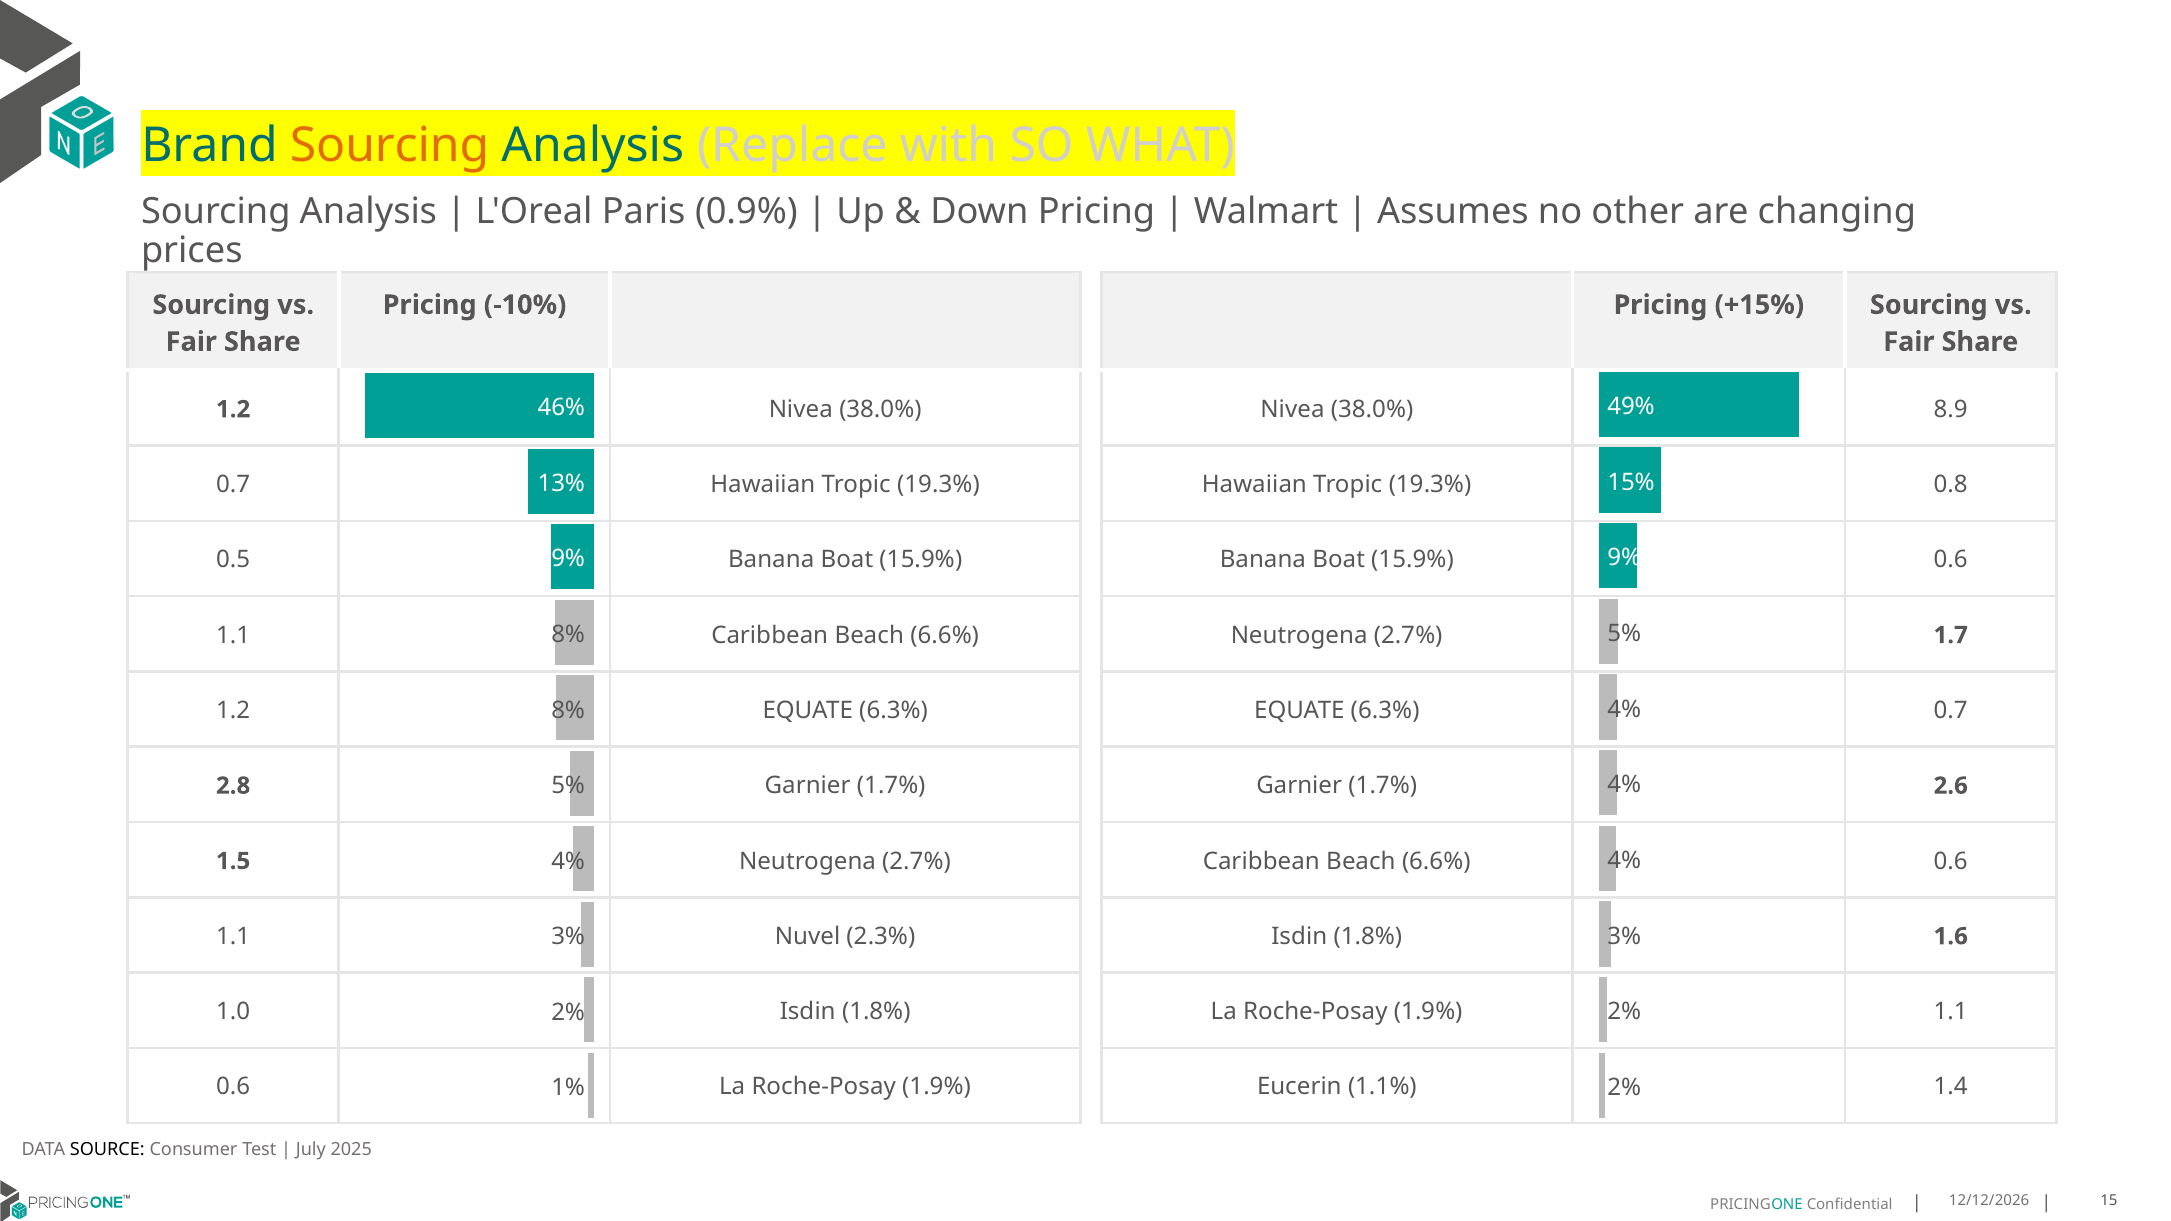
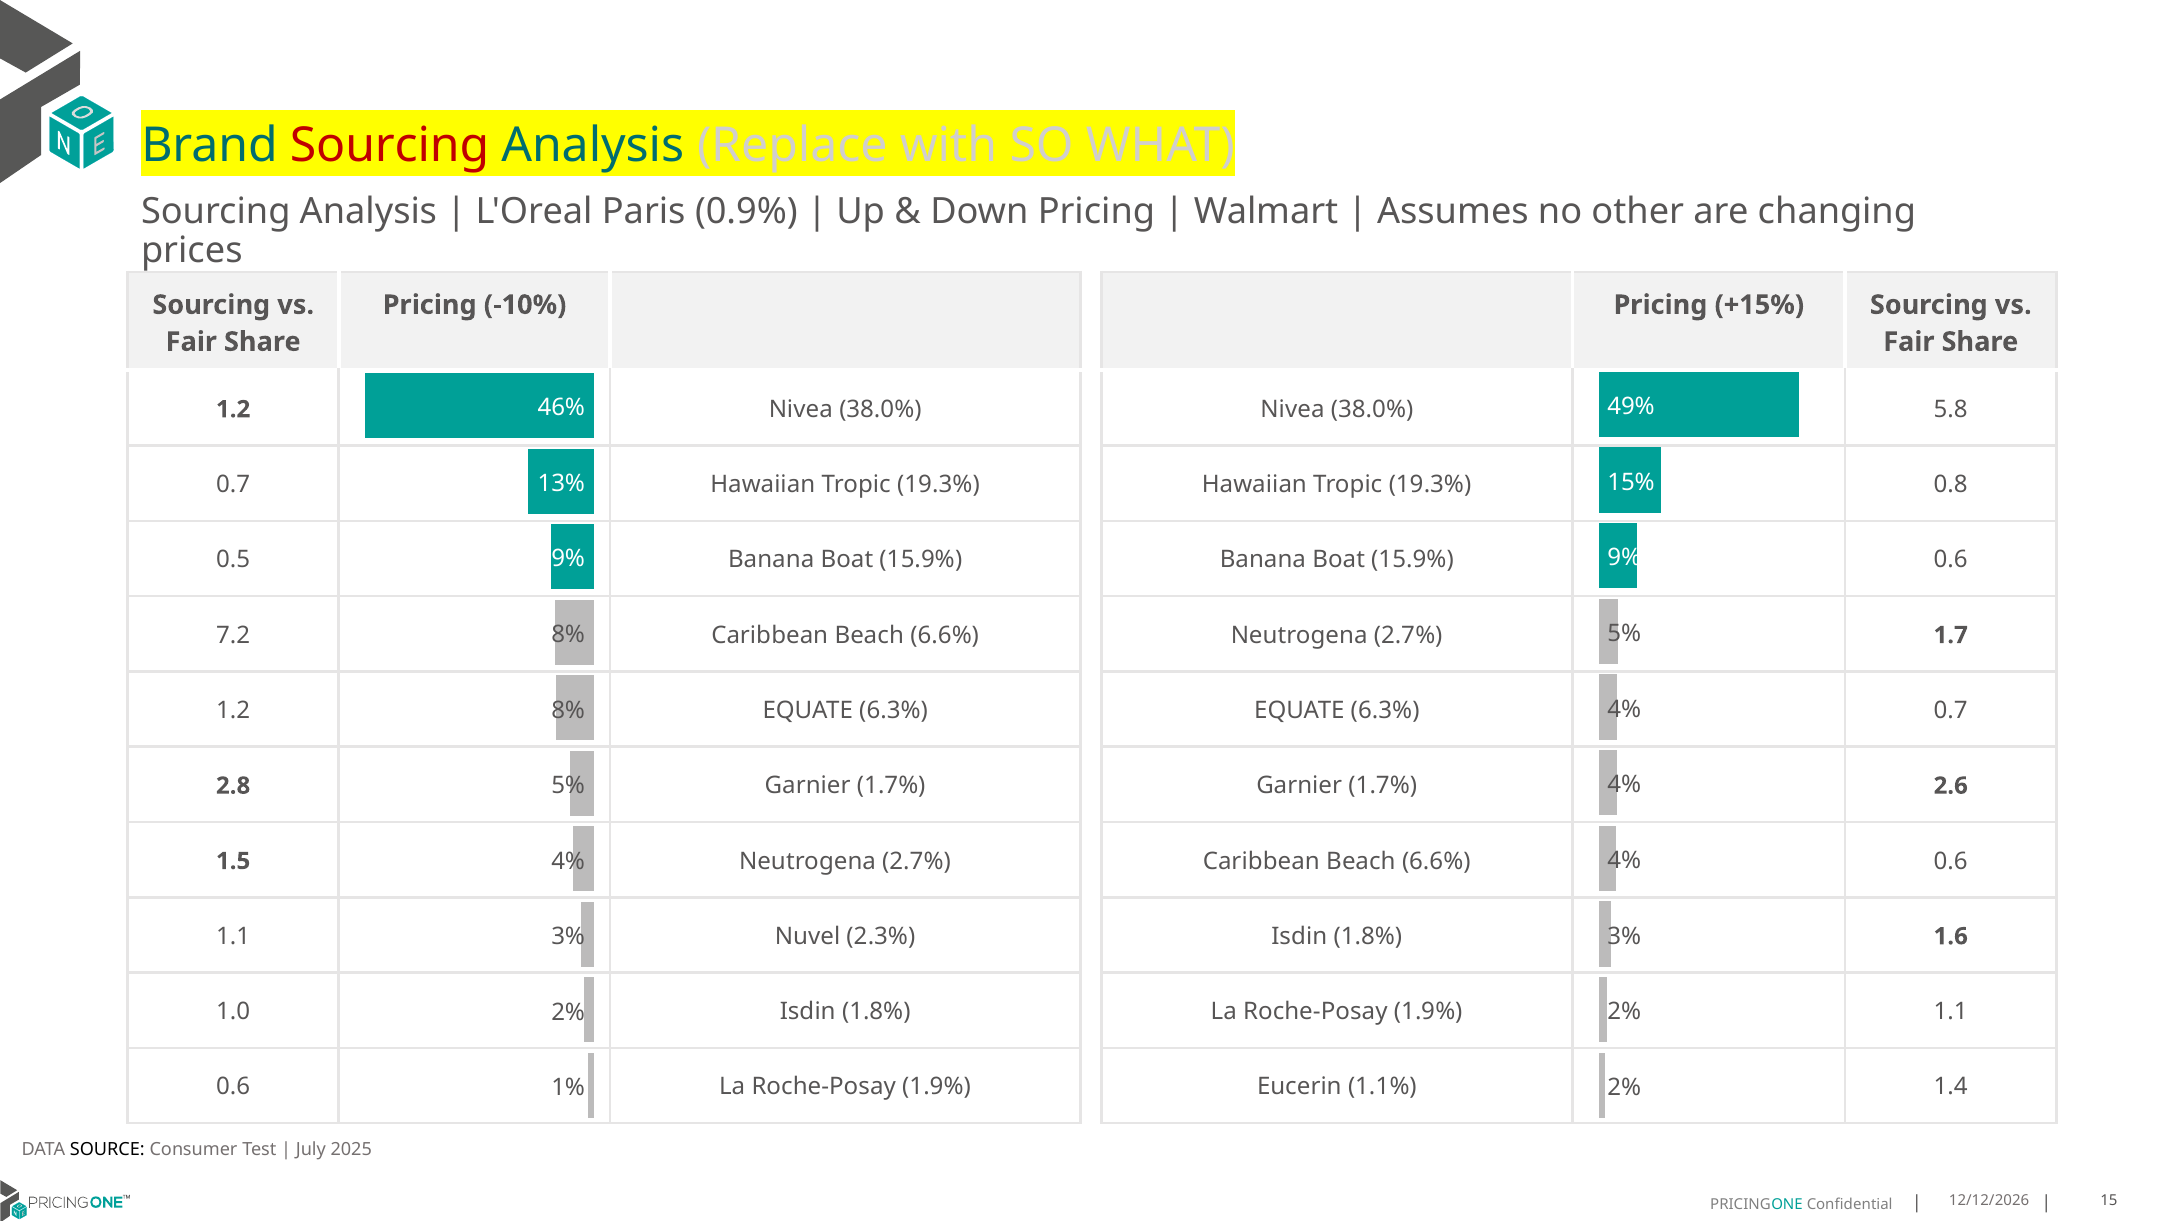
Sourcing at (390, 146) colour: orange -> red
8.9: 8.9 -> 5.8
1.1 at (233, 635): 1.1 -> 7.2
